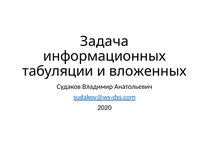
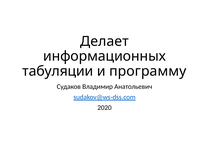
Задача: Задача -> Делает
вложенных: вложенных -> программу
